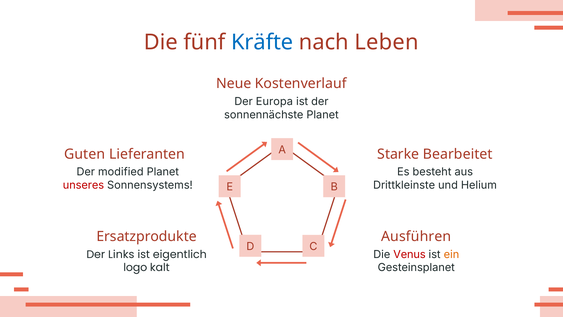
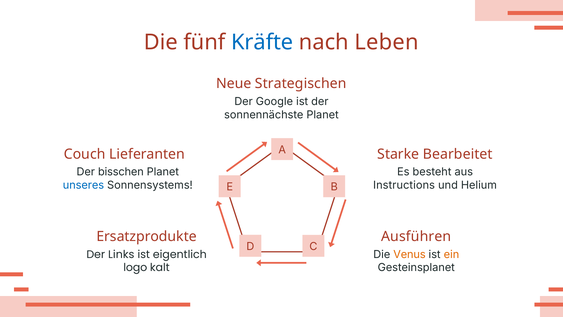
Kostenverlauf: Kostenverlauf -> Strategischen
Europa: Europa -> Google
Guten: Guten -> Couch
modified: modified -> bisschen
unseres colour: red -> blue
Drittkleinste: Drittkleinste -> Instructions
Venus colour: red -> orange
